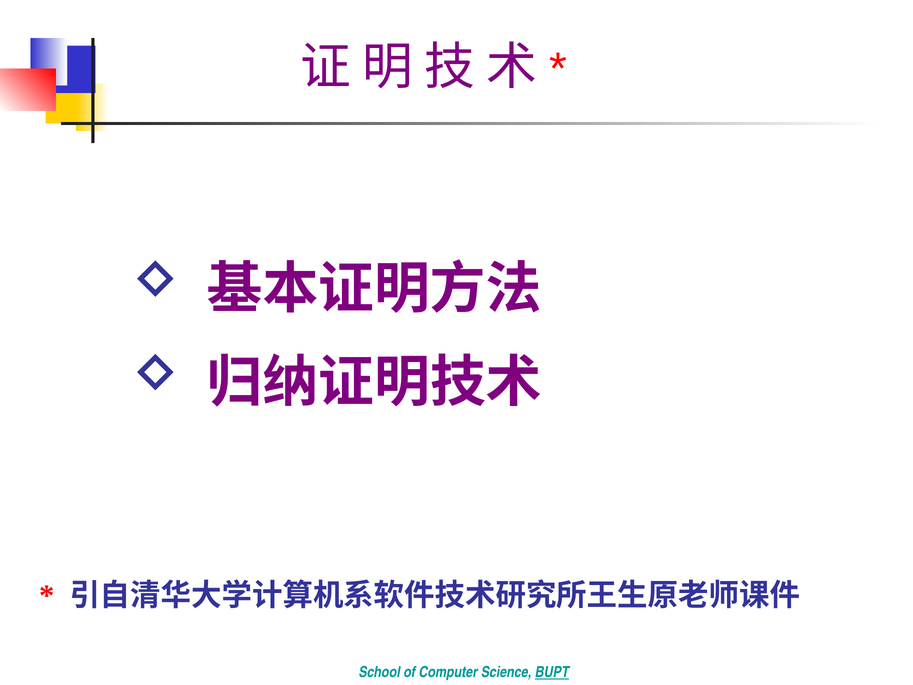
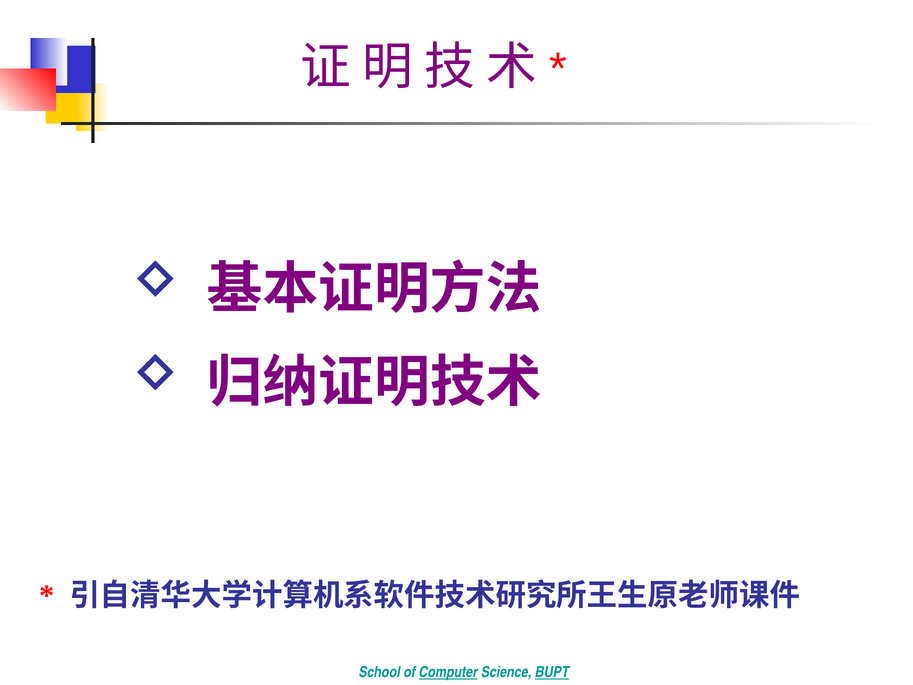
Computer underline: none -> present
